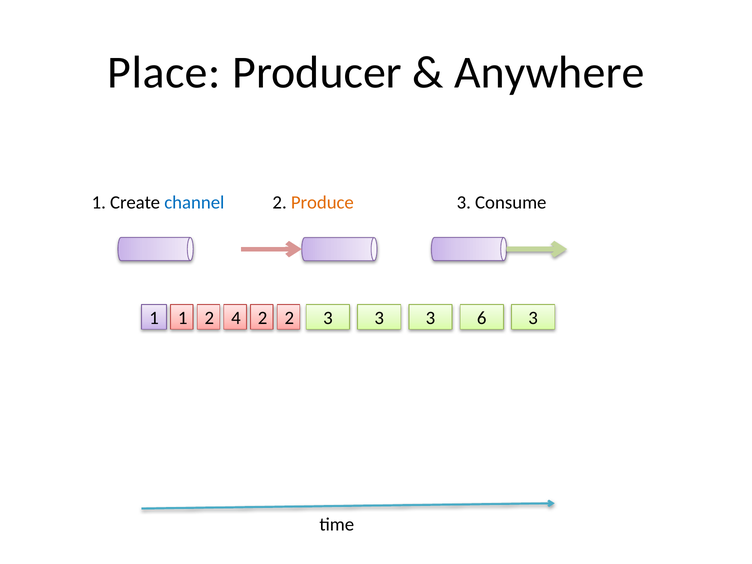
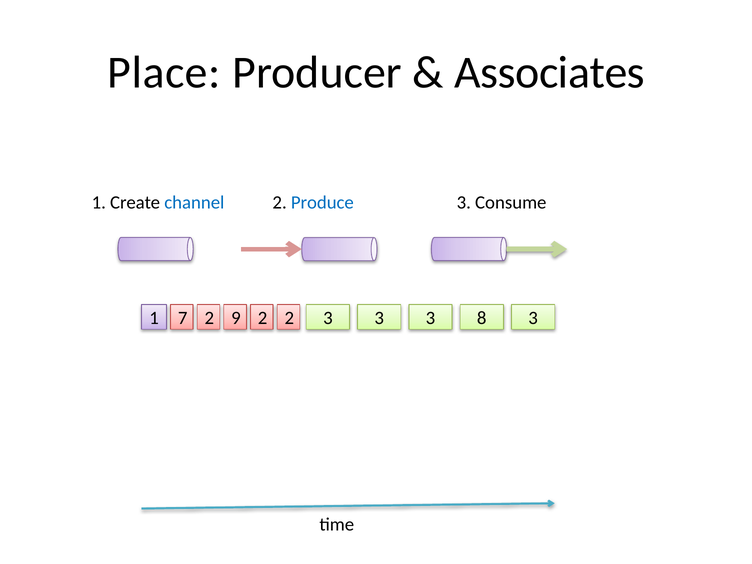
Anywhere: Anywhere -> Associates
Produce colour: orange -> blue
1 1: 1 -> 7
4: 4 -> 9
6: 6 -> 8
